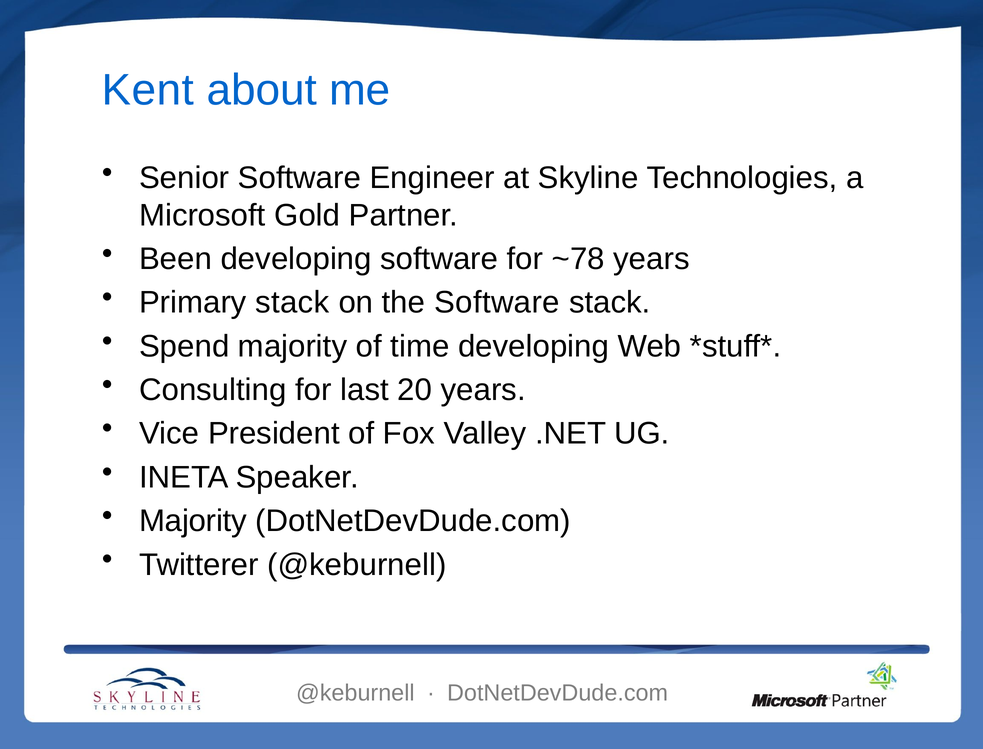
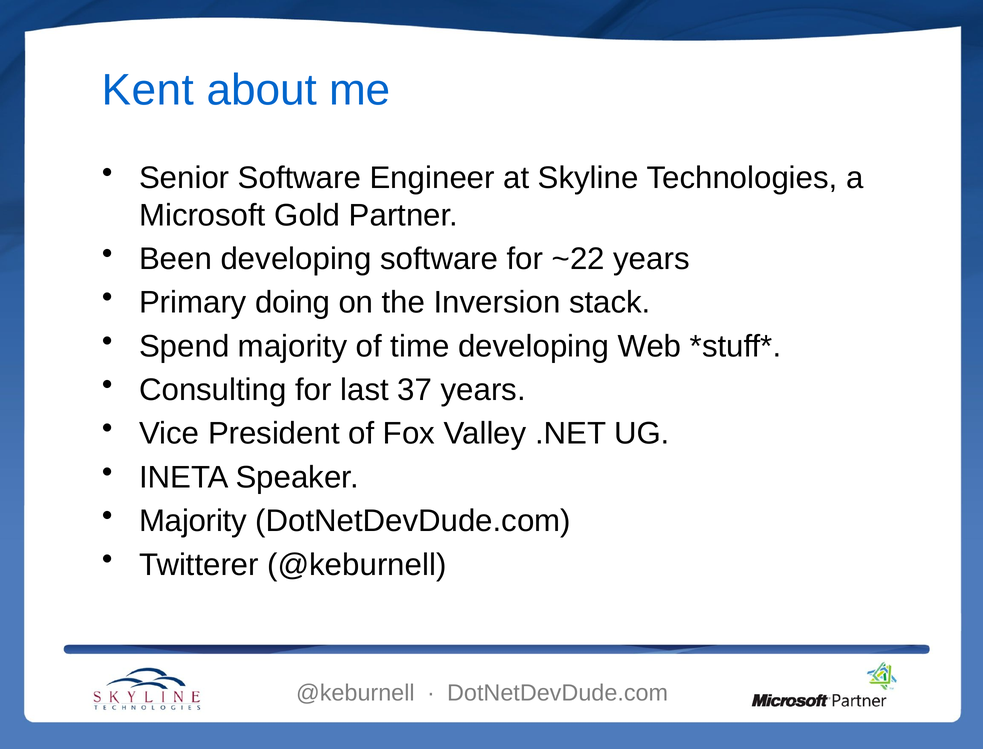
~78: ~78 -> ~22
Primary stack: stack -> doing
the Software: Software -> Inversion
20: 20 -> 37
